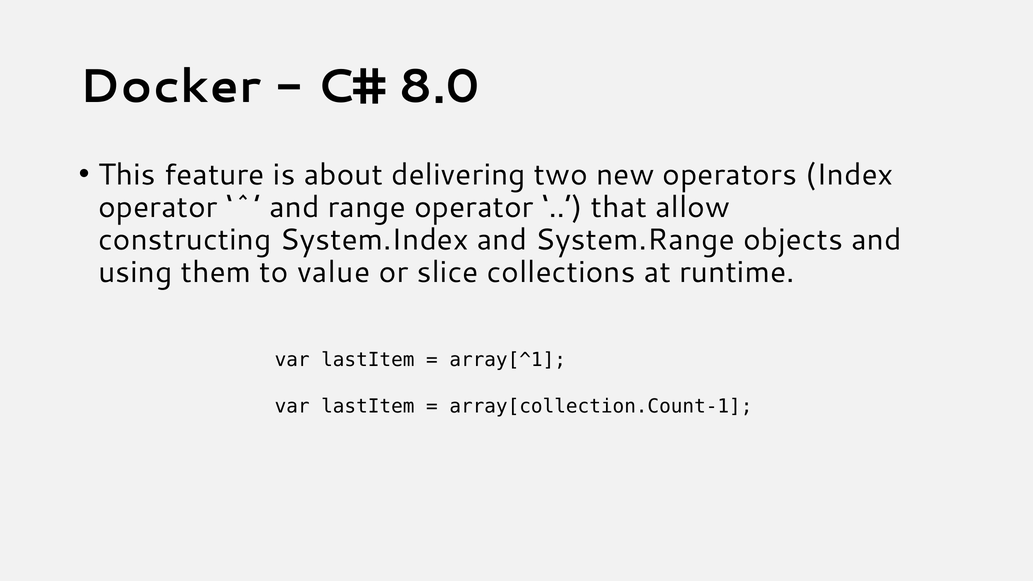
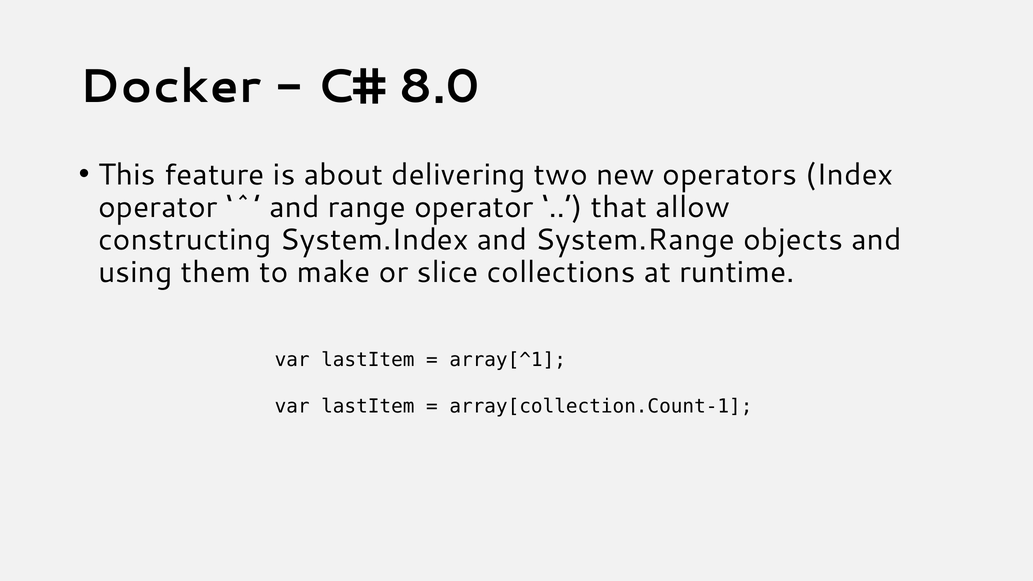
value: value -> make
